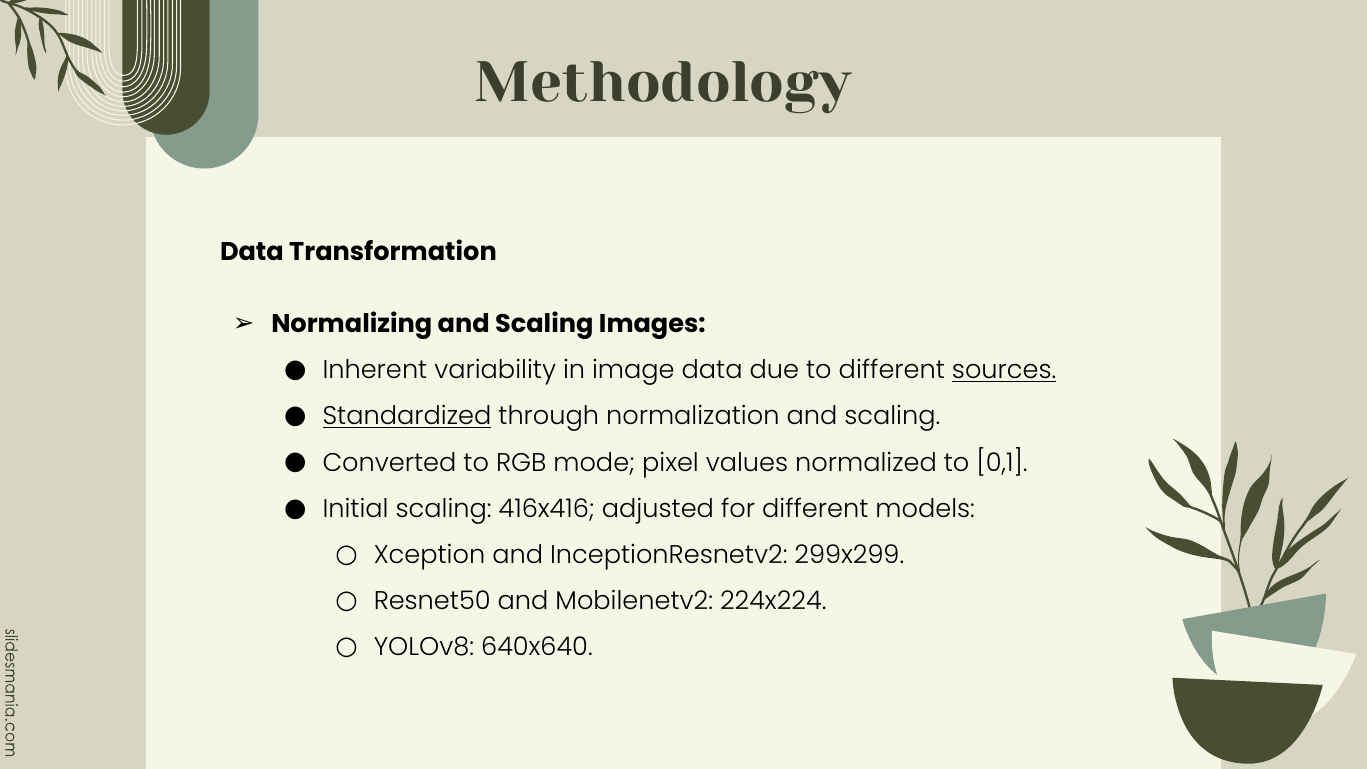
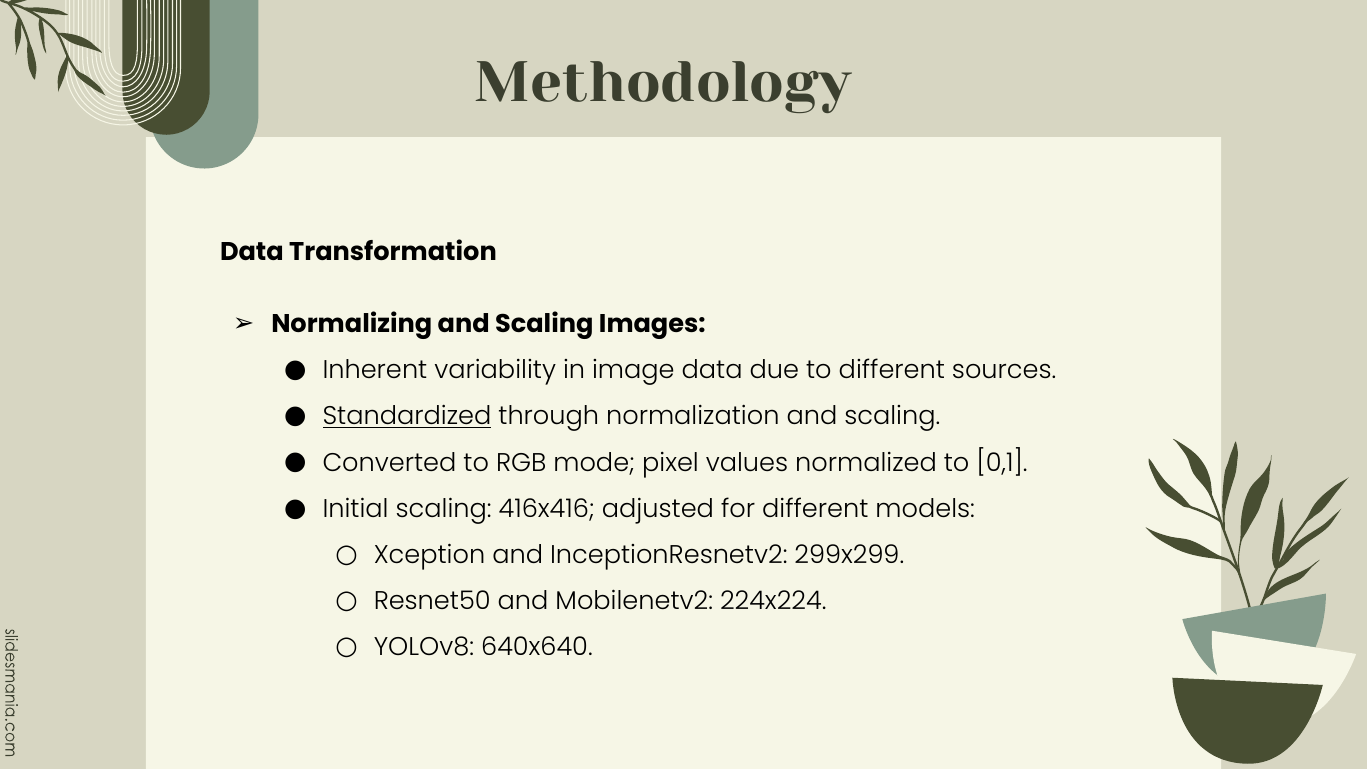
sources underline: present -> none
